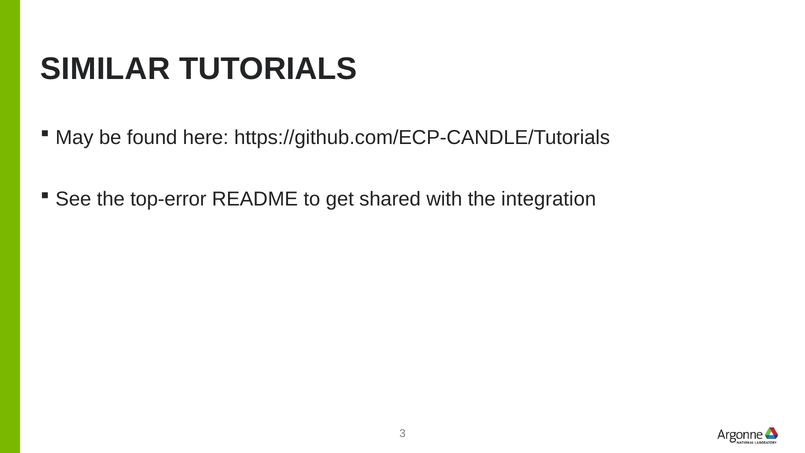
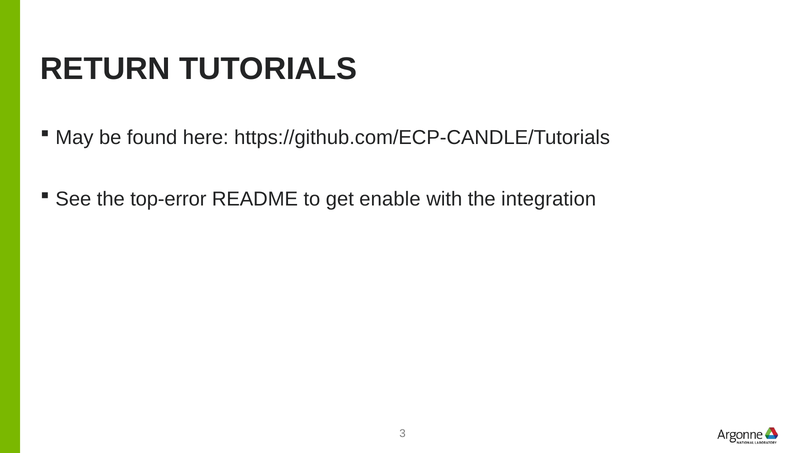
SIMILAR: SIMILAR -> RETURN
shared: shared -> enable
